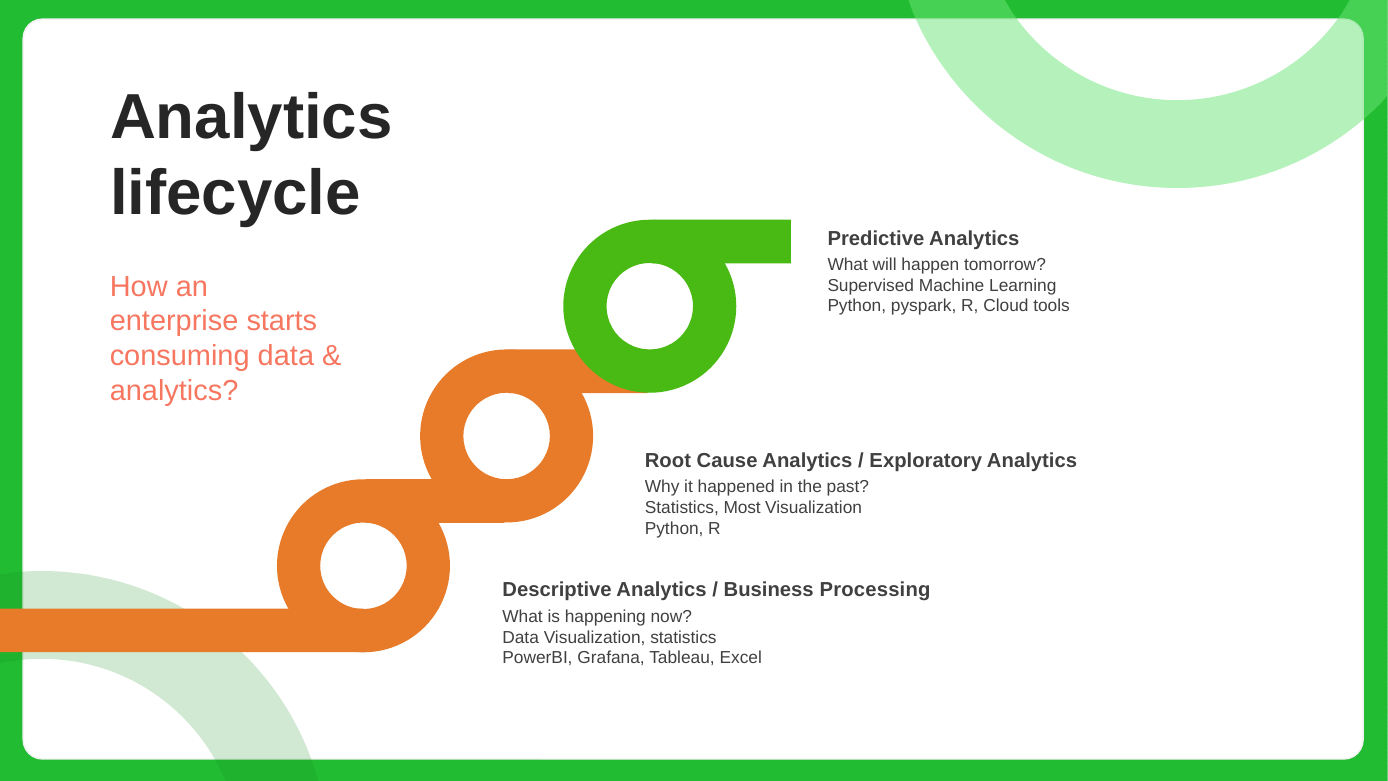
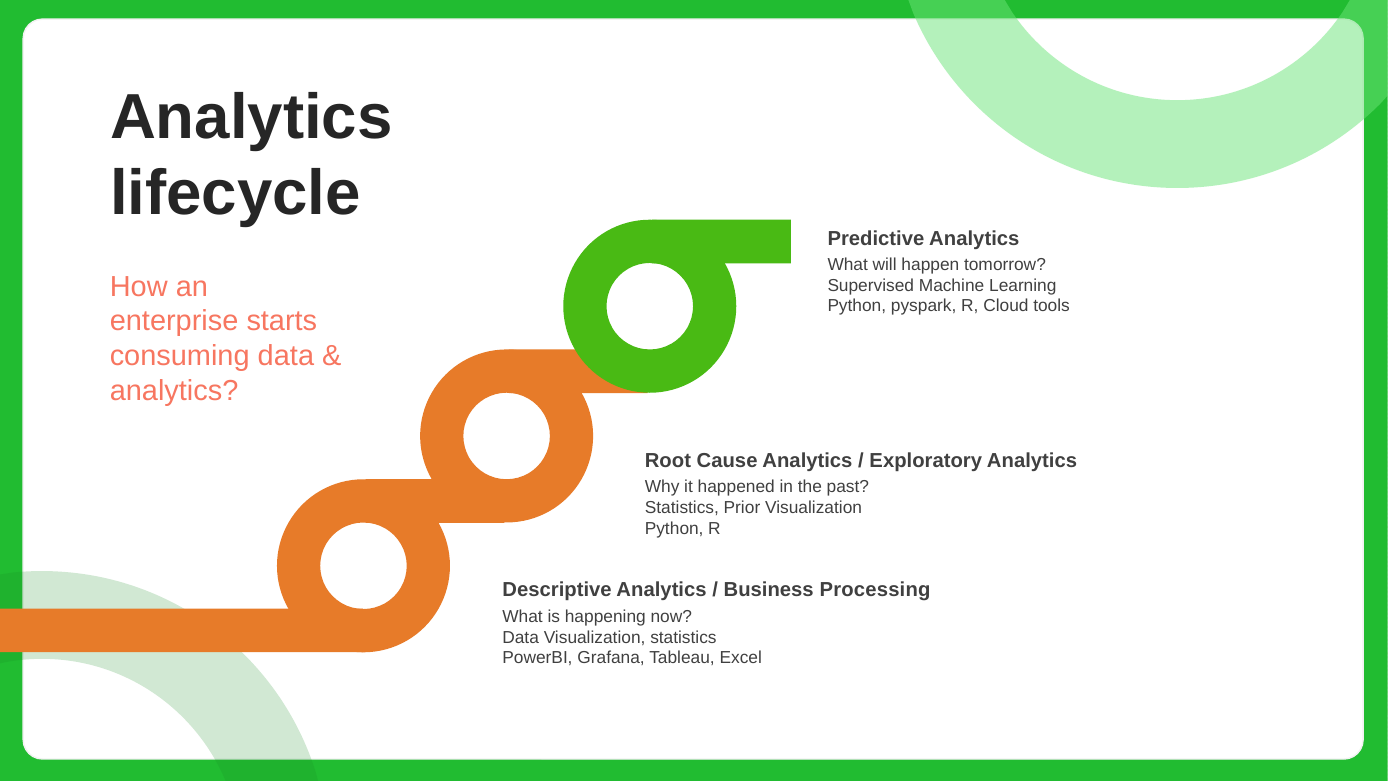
Most: Most -> Prior
